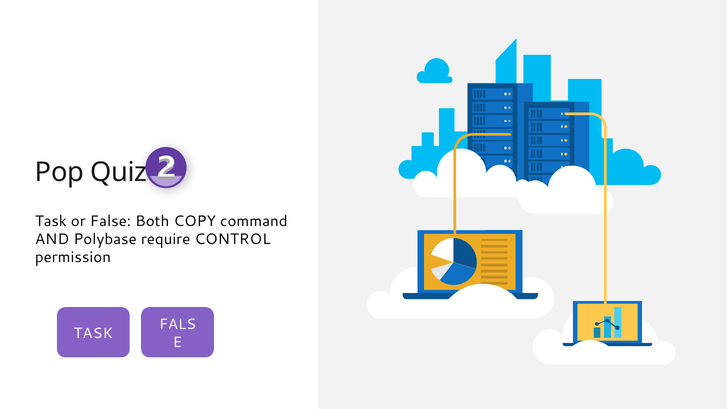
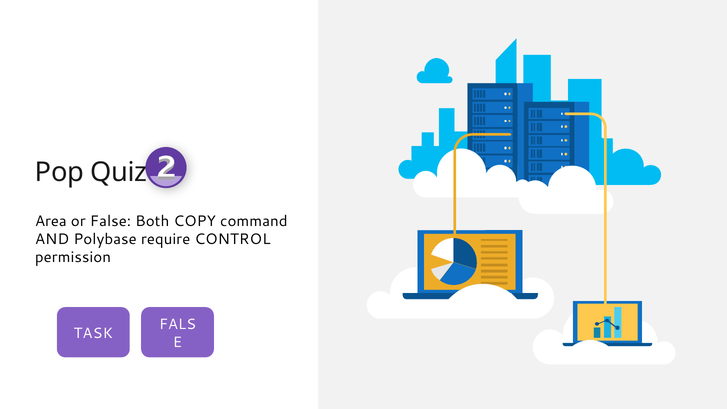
Task at (51, 221): Task -> Area
